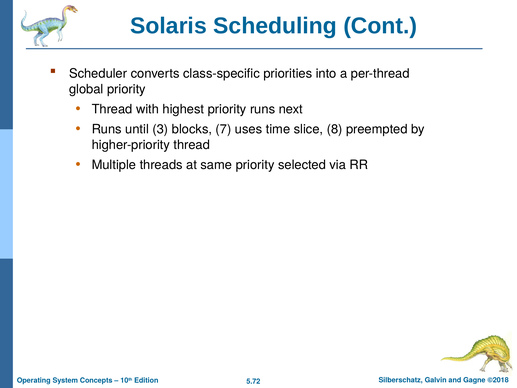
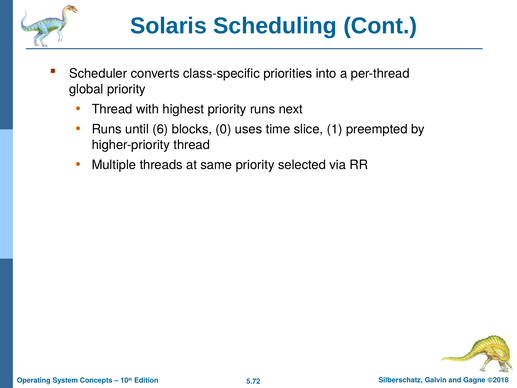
3: 3 -> 6
7: 7 -> 0
8: 8 -> 1
